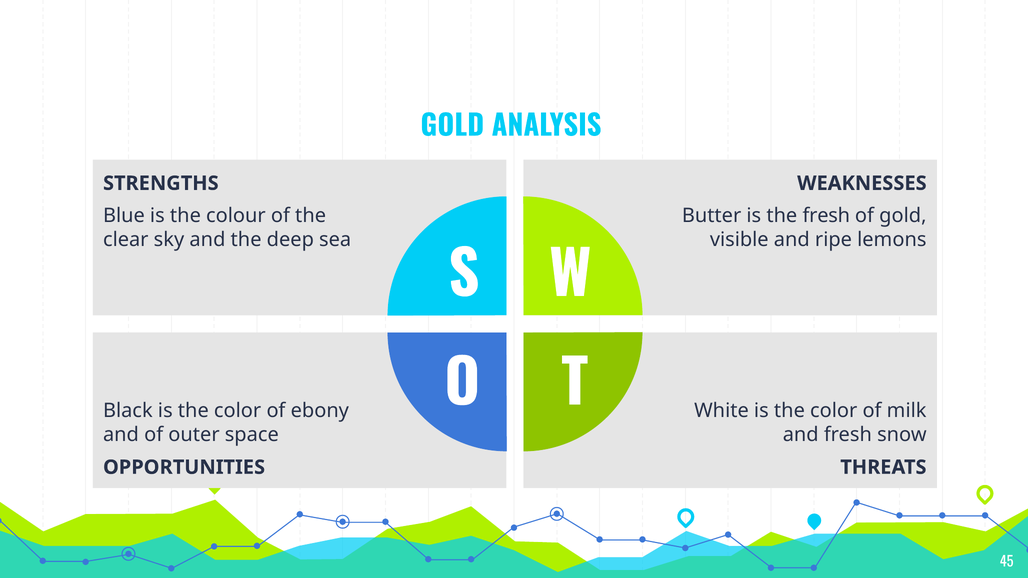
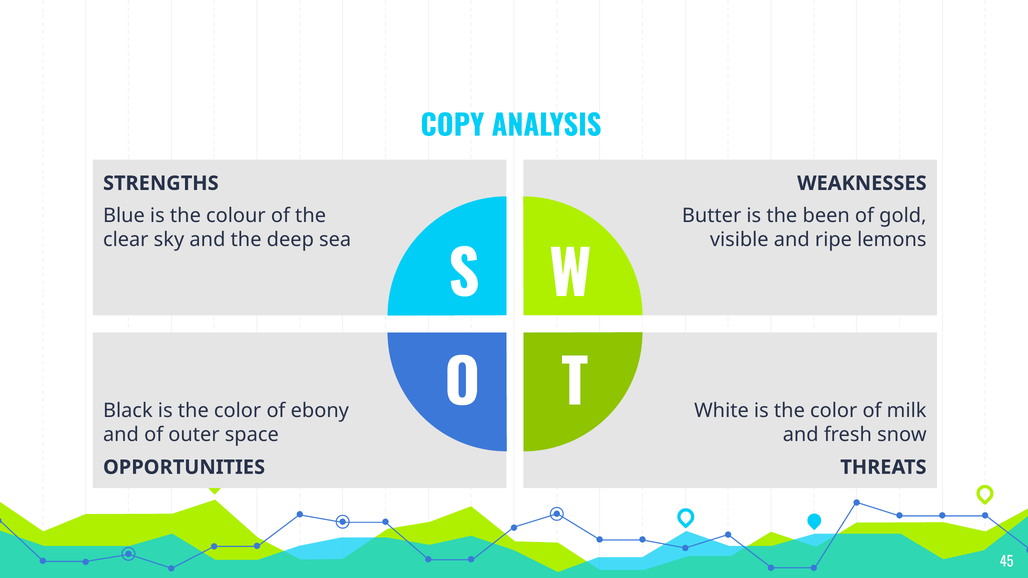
GOLD at (452, 126): GOLD -> COPY
the fresh: fresh -> been
